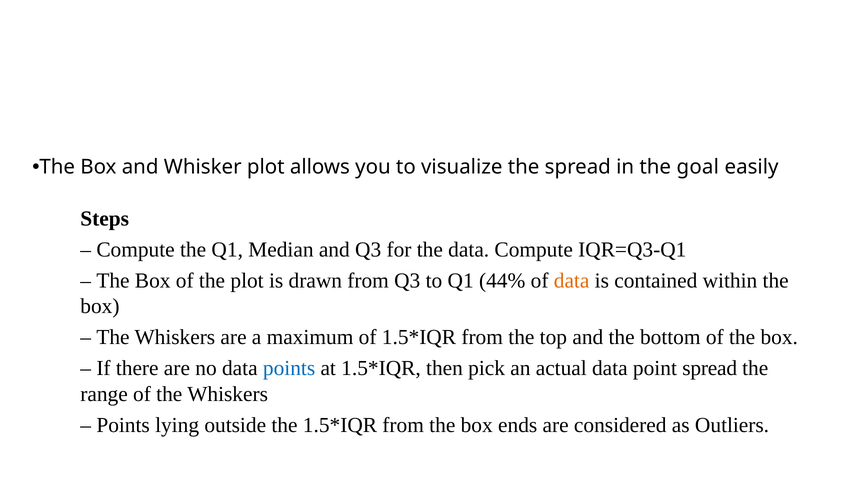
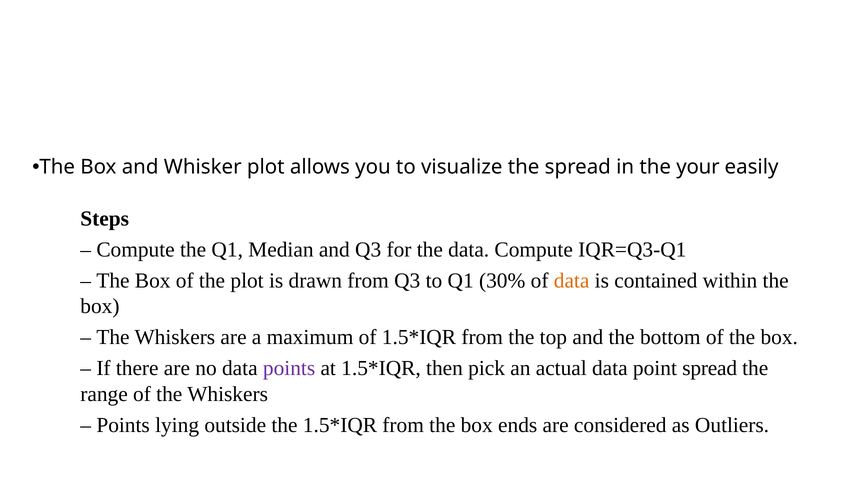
goal: goal -> your
44%: 44% -> 30%
points at (289, 368) colour: blue -> purple
